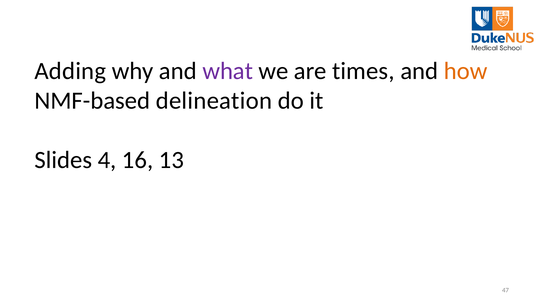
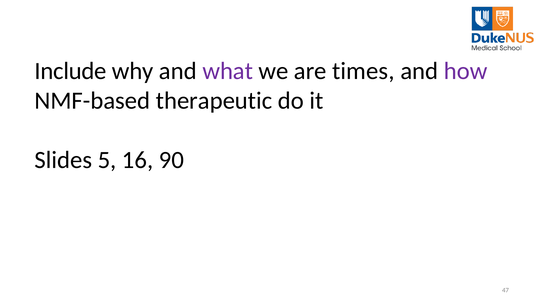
Adding: Adding -> Include
how colour: orange -> purple
delineation: delineation -> therapeutic
4: 4 -> 5
13: 13 -> 90
